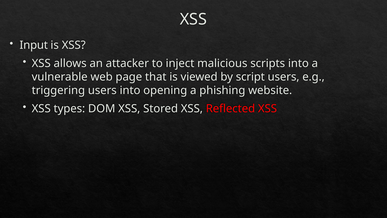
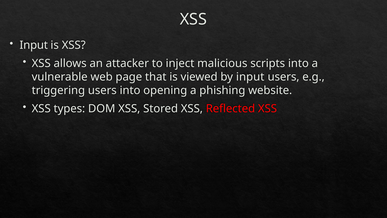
by script: script -> input
